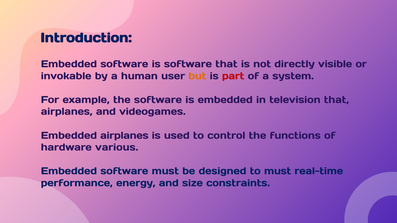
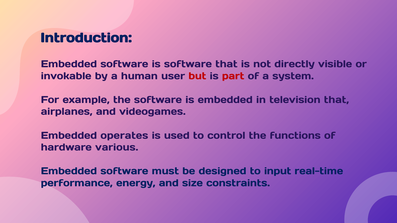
but colour: orange -> red
Embedded airplanes: airplanes -> operates
to must: must -> input
